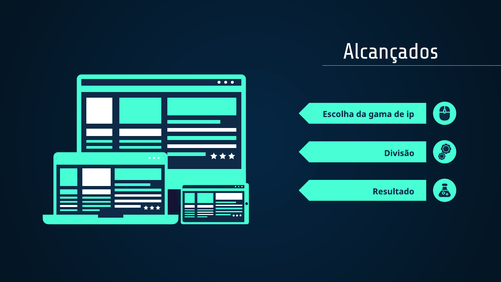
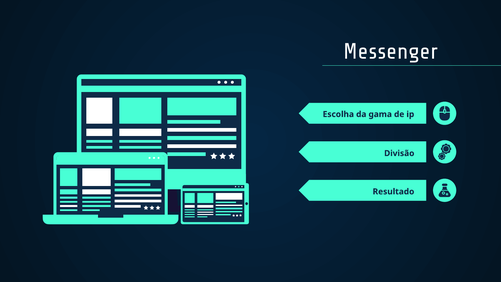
Alcançados: Alcançados -> Messenger
